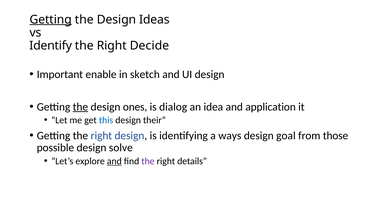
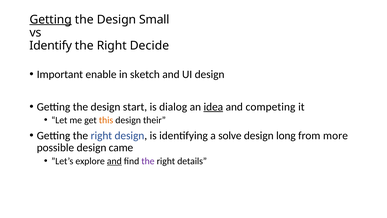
Ideas: Ideas -> Small
the at (80, 107) underline: present -> none
ones: ones -> start
idea underline: none -> present
application: application -> competing
this colour: blue -> orange
ways: ways -> solve
goal: goal -> long
those: those -> more
solve: solve -> came
